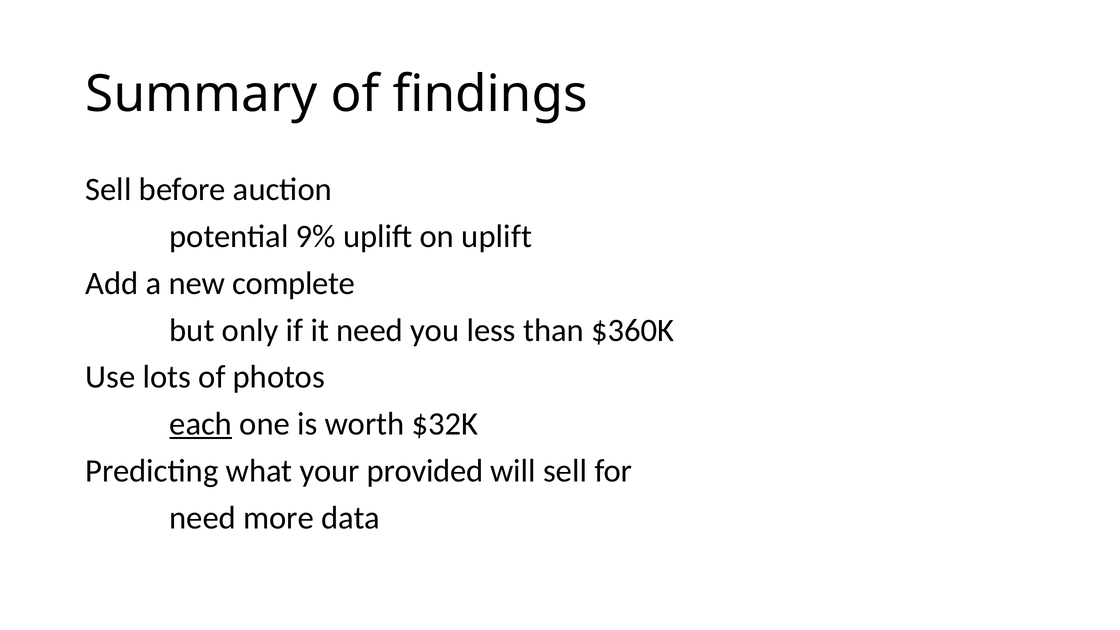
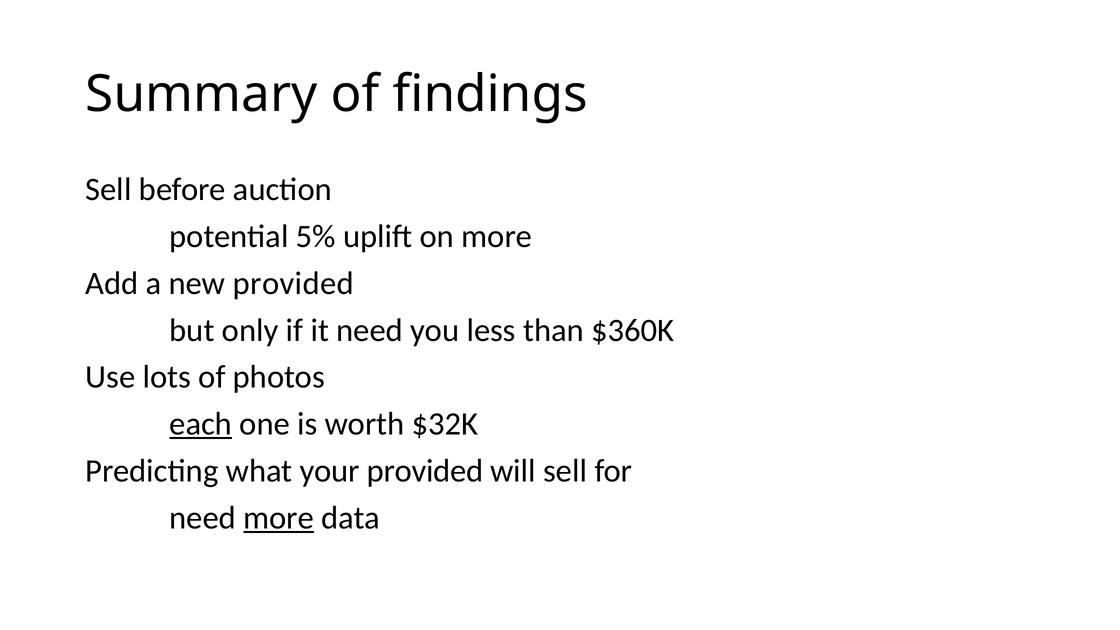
9%: 9% -> 5%
on uplift: uplift -> more
new complete: complete -> provided
more at (279, 518) underline: none -> present
